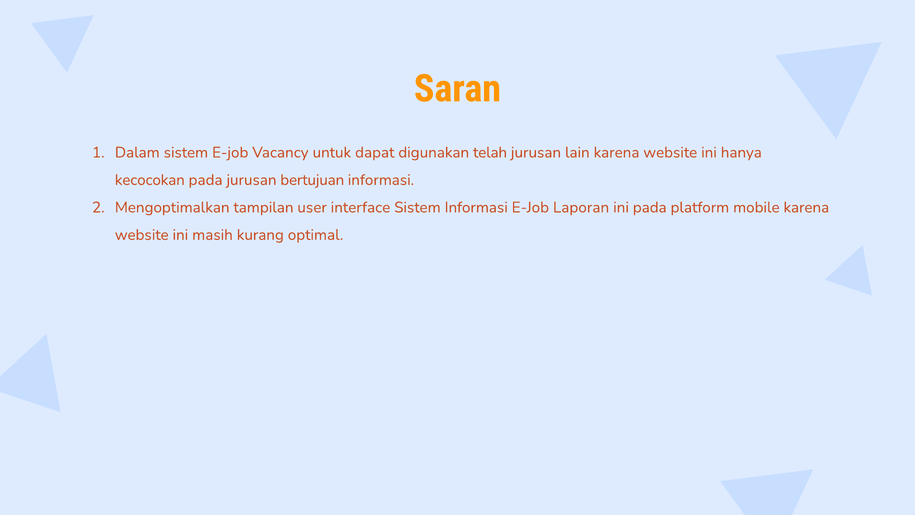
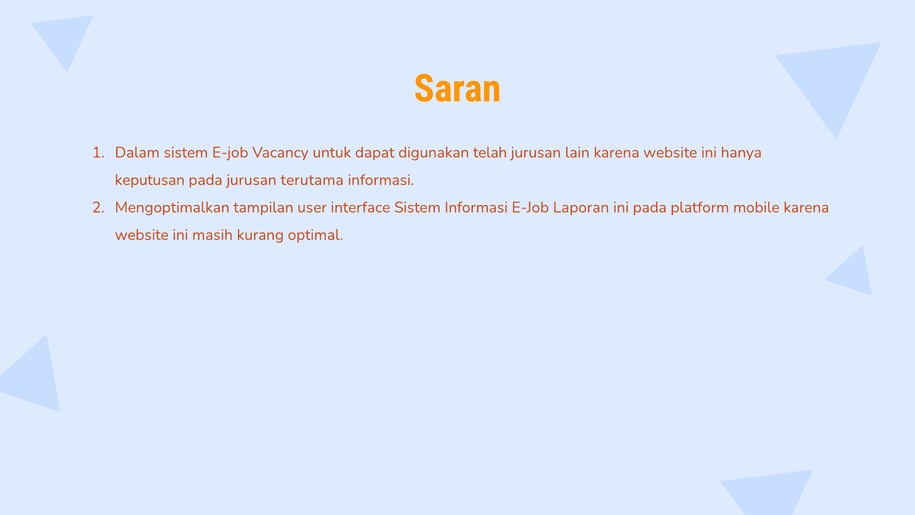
kecocokan: kecocokan -> keputusan
bertujuan: bertujuan -> terutama
